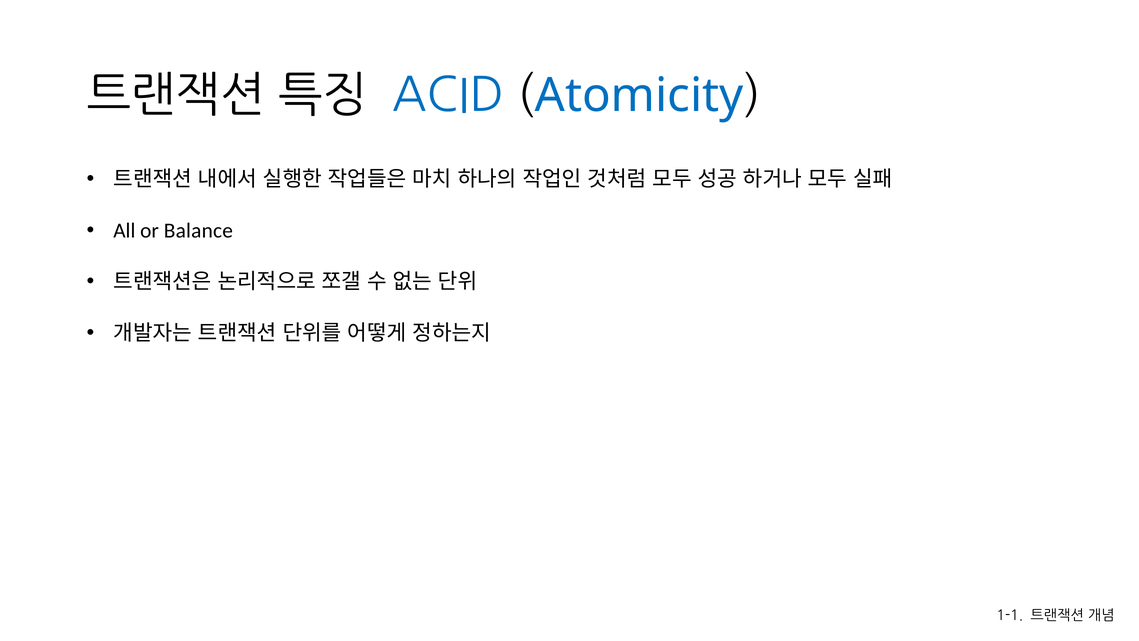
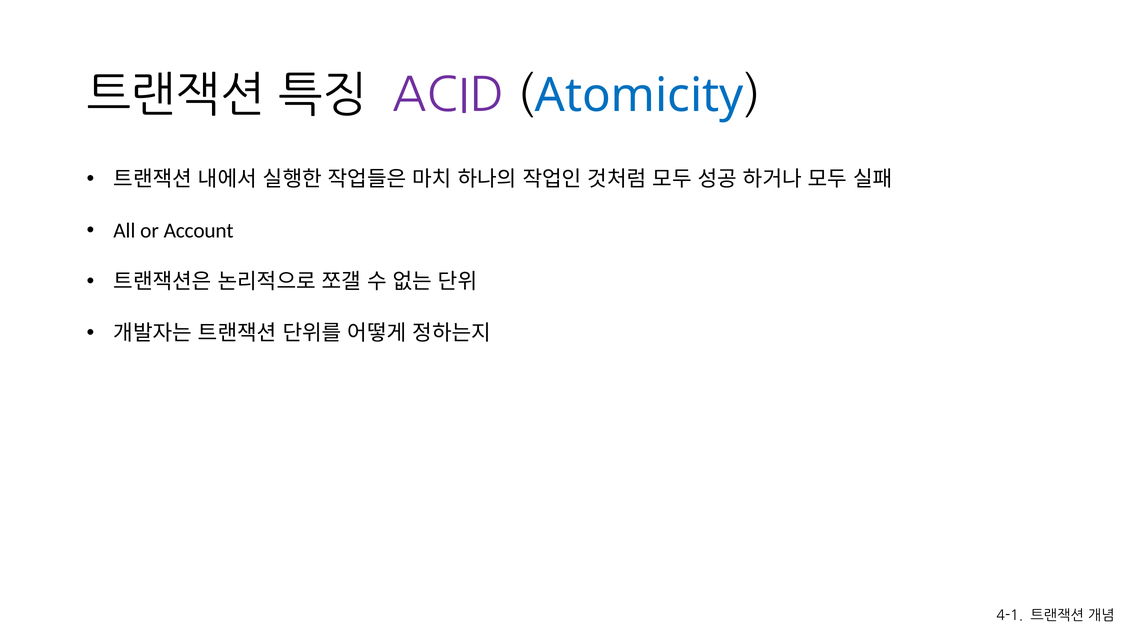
ACID colour: blue -> purple
Balance: Balance -> Account
1-1: 1-1 -> 4-1
